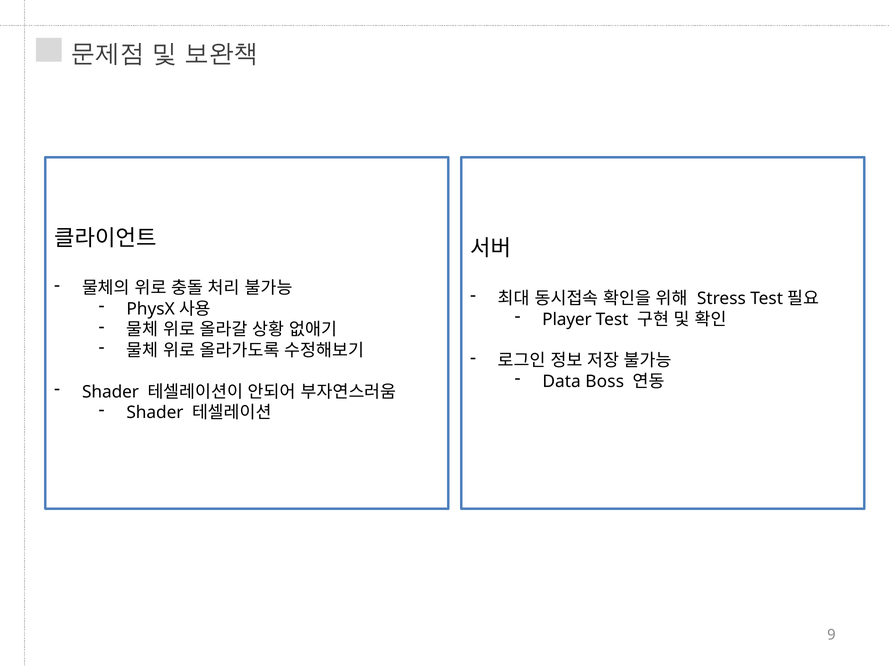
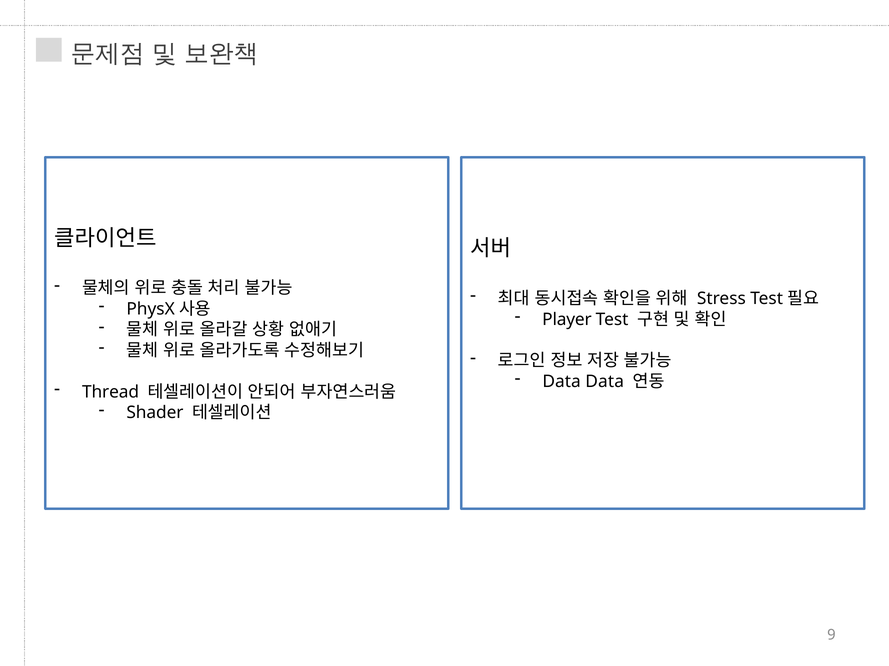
Data Boss: Boss -> Data
Shader at (110, 392): Shader -> Thread
